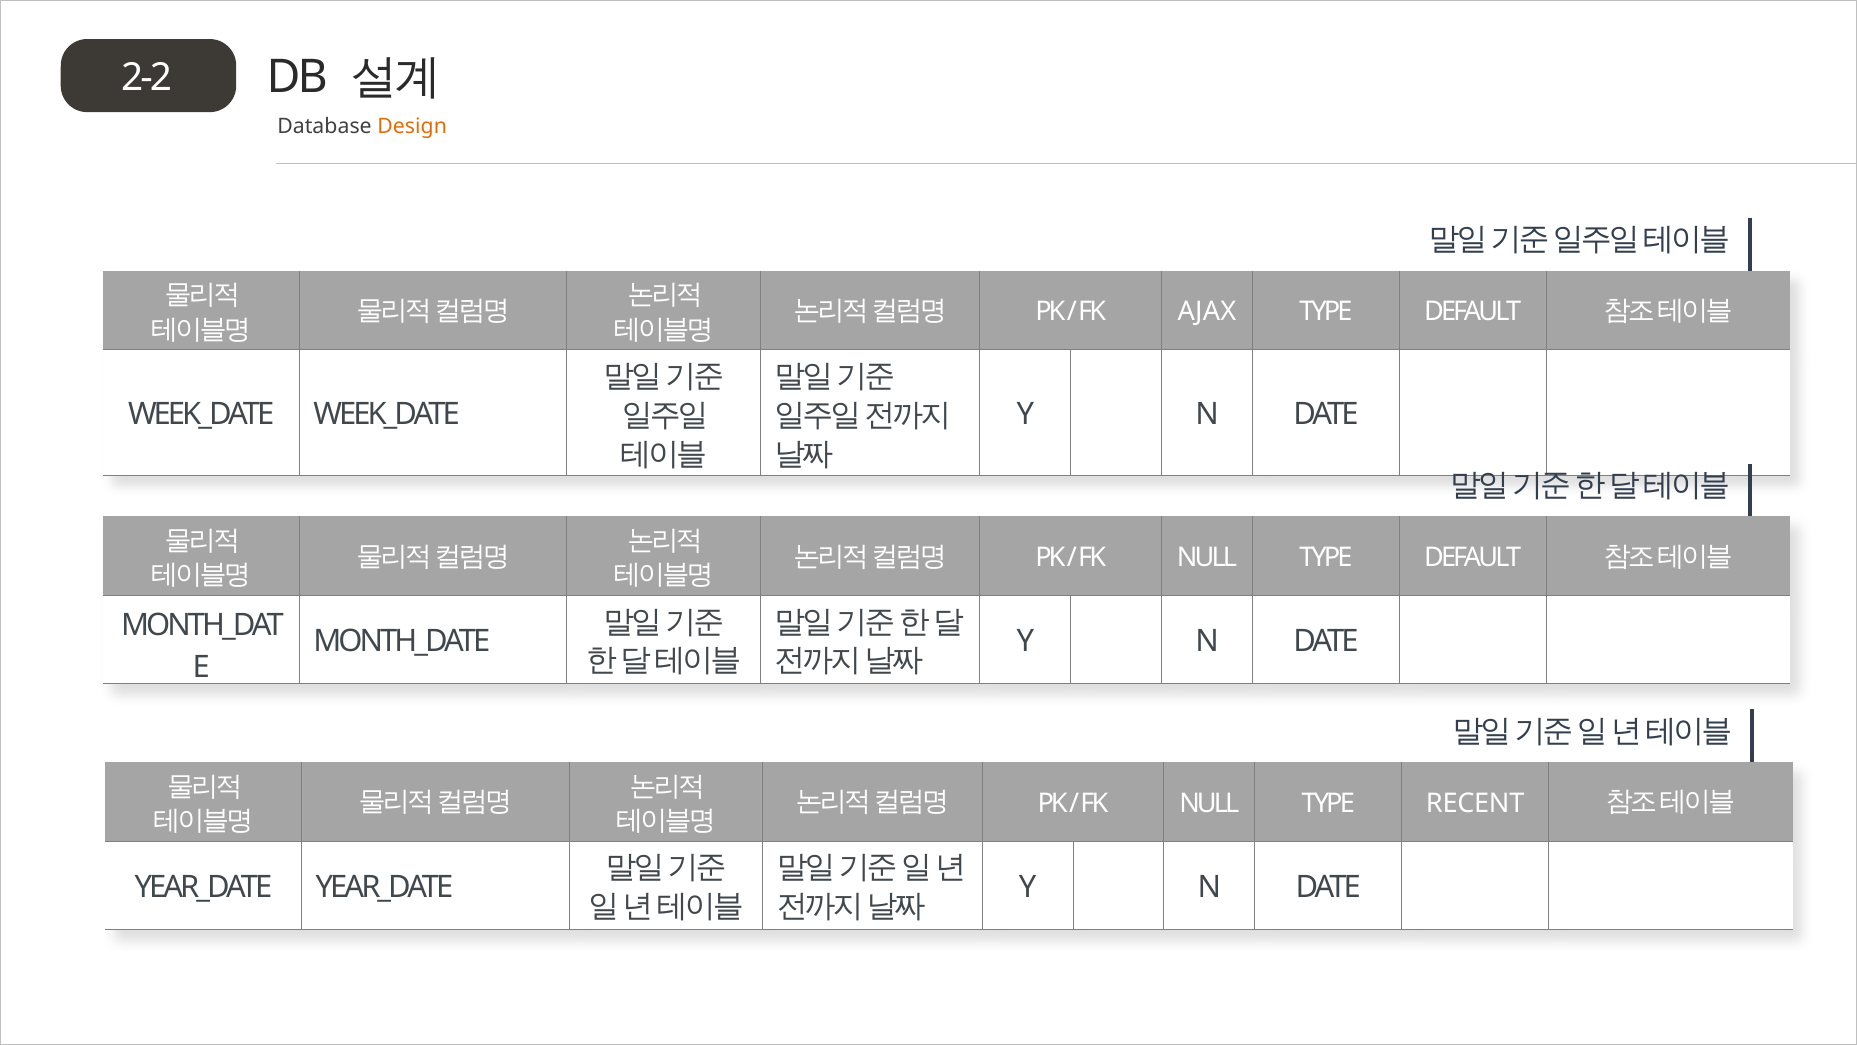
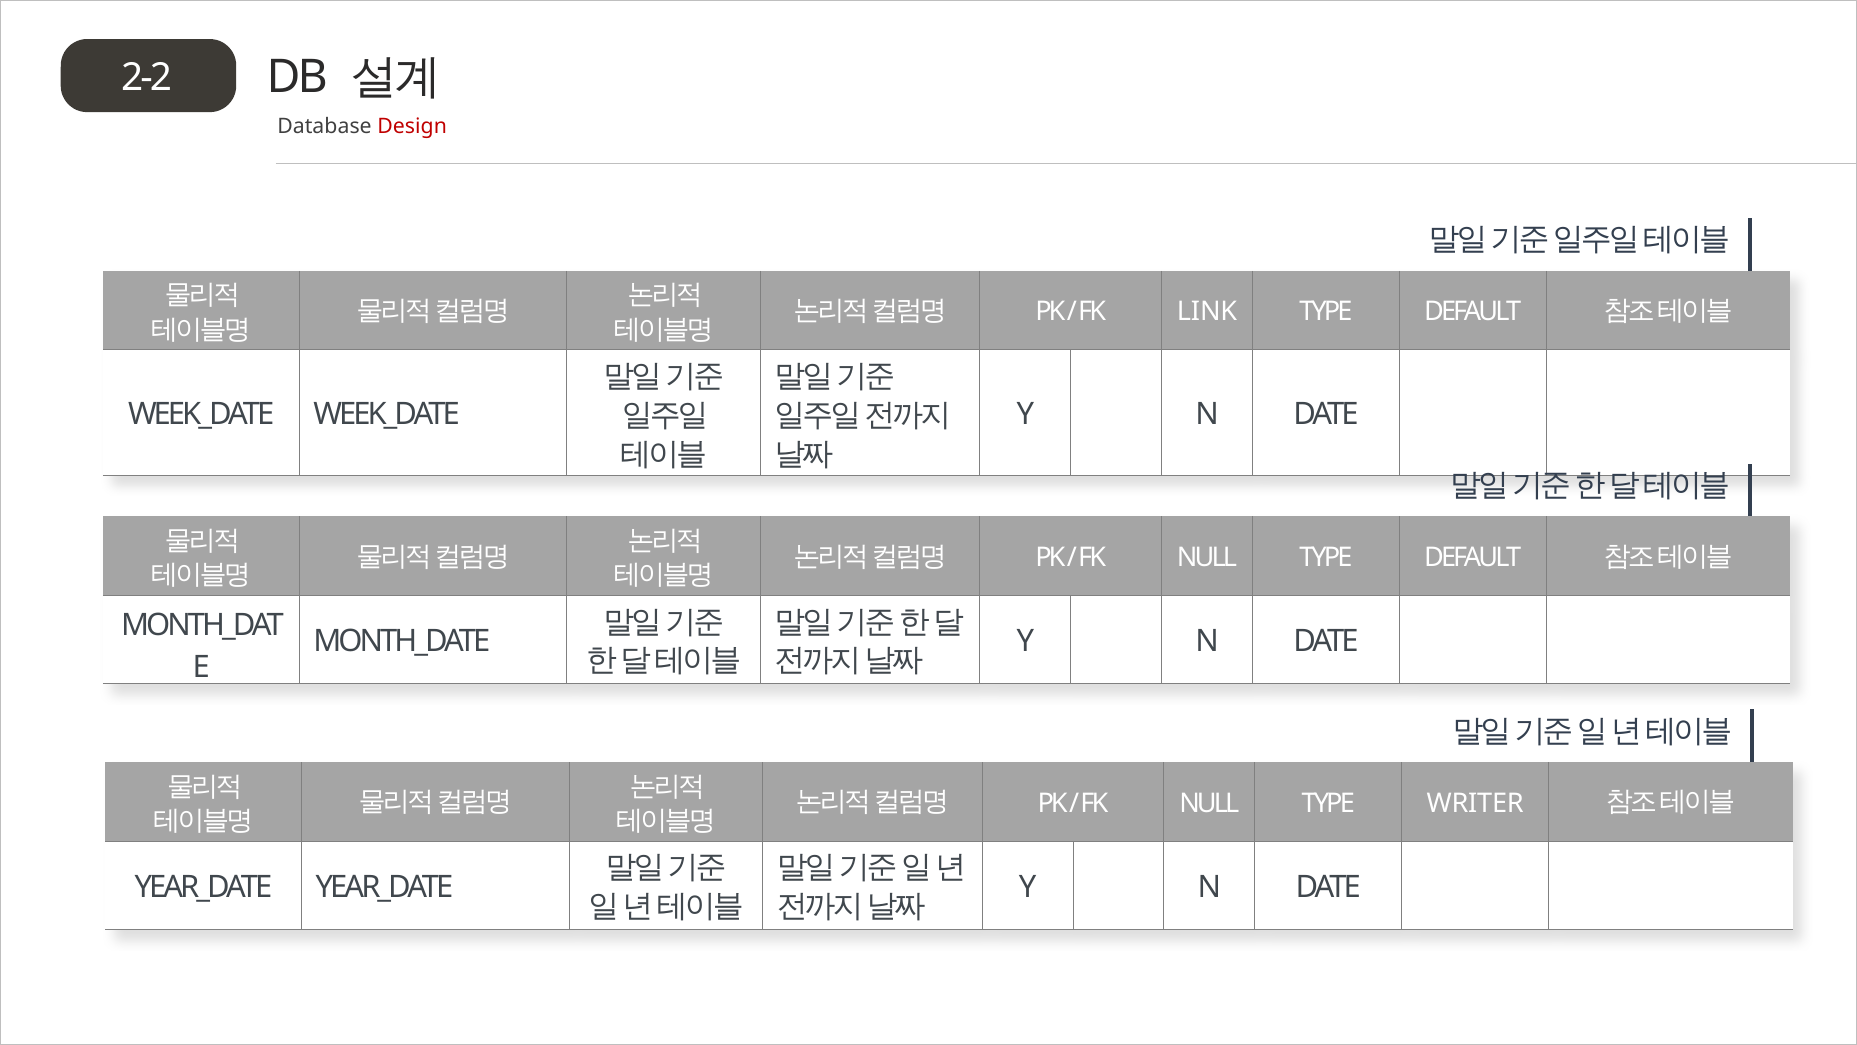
Design colour: orange -> red
AJAX: AJAX -> LINK
RECENT: RECENT -> WRITER
